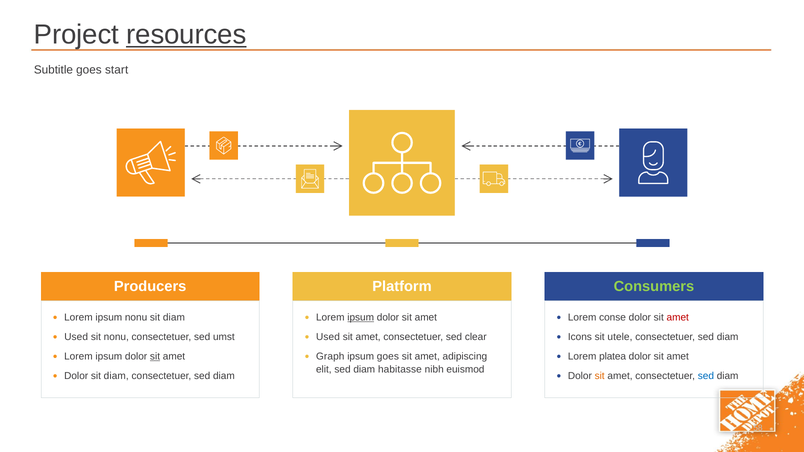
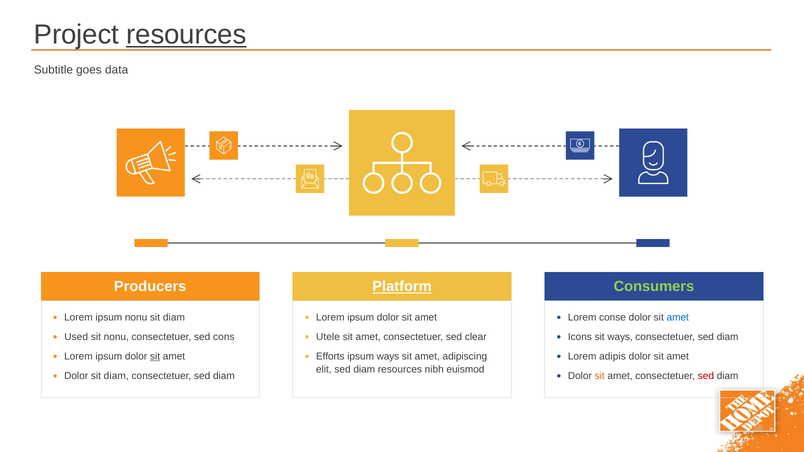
start: start -> data
Platform underline: none -> present
ipsum at (361, 318) underline: present -> none
amet at (678, 318) colour: red -> blue
umst: umst -> cons
Used at (328, 337): Used -> Utele
sit utele: utele -> ways
Graph: Graph -> Efforts
ipsum goes: goes -> ways
platea: platea -> adipis
diam habitasse: habitasse -> resources
sed at (706, 376) colour: blue -> red
